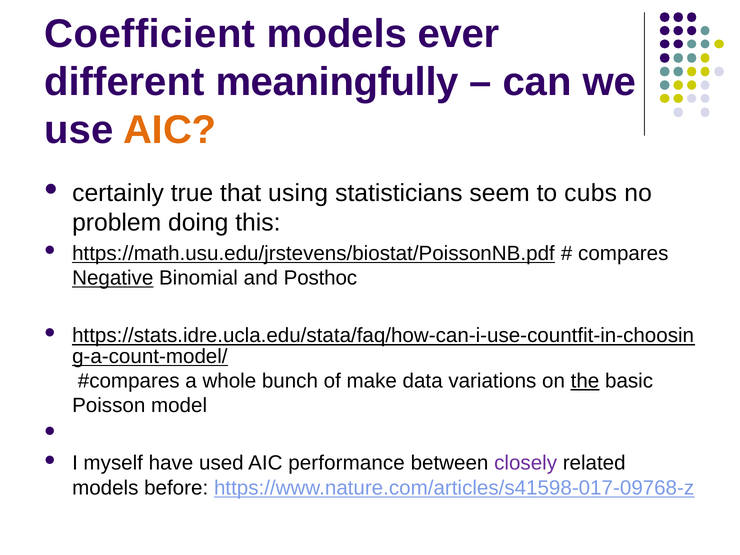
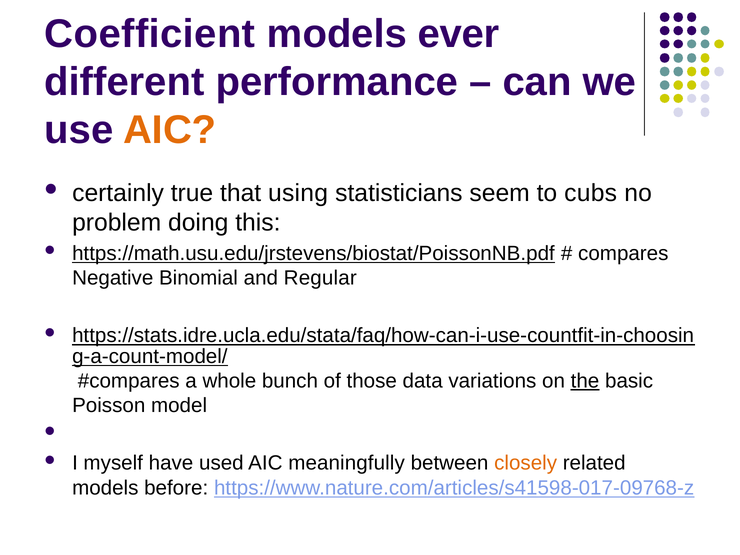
meaningfully: meaningfully -> performance
Negative underline: present -> none
Posthoc: Posthoc -> Regular
make: make -> those
performance: performance -> meaningfully
closely colour: purple -> orange
